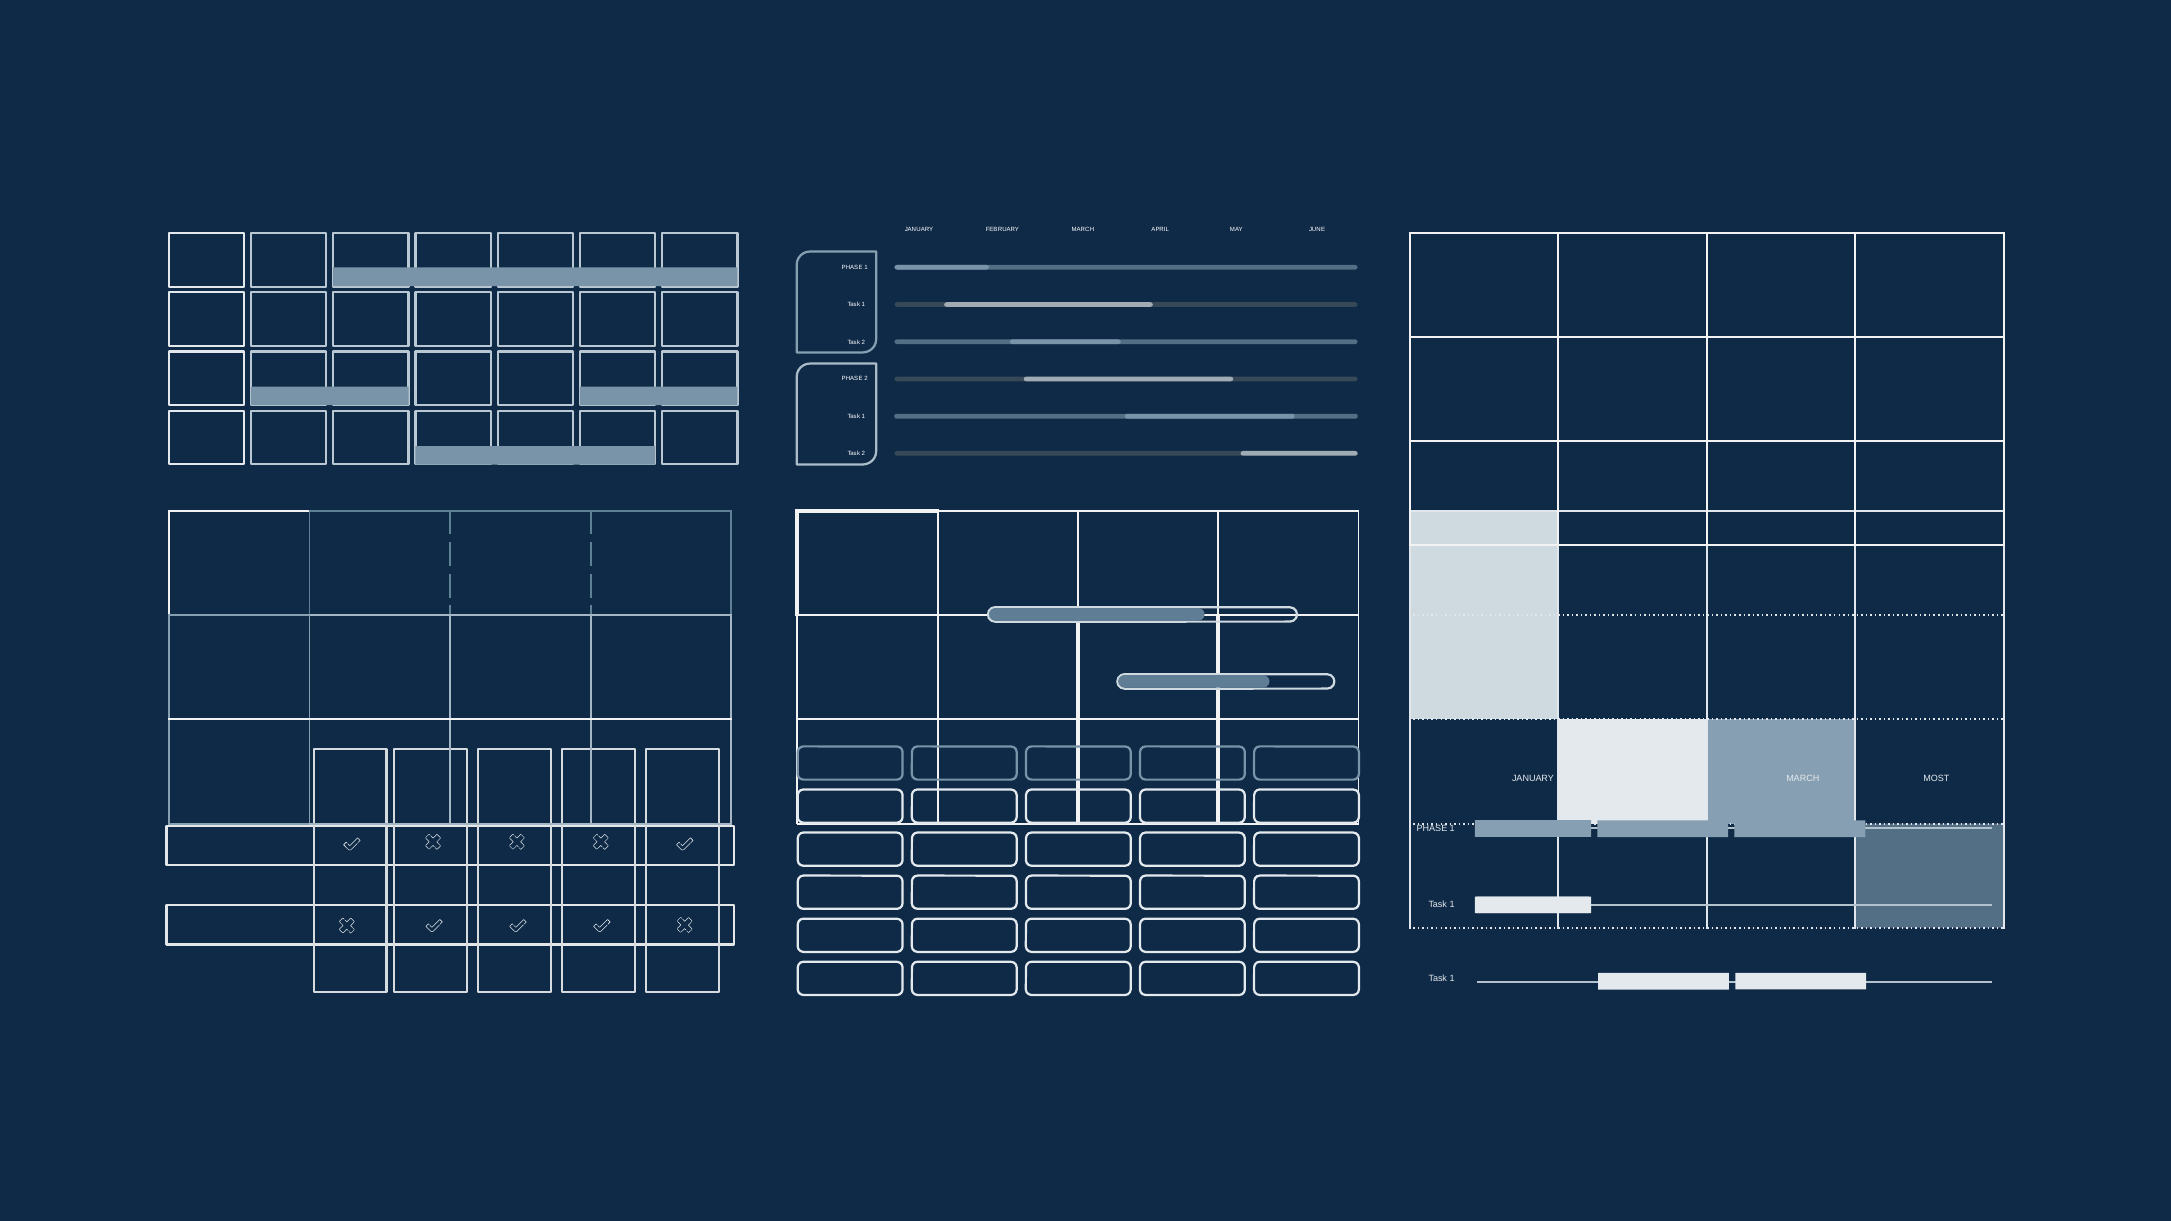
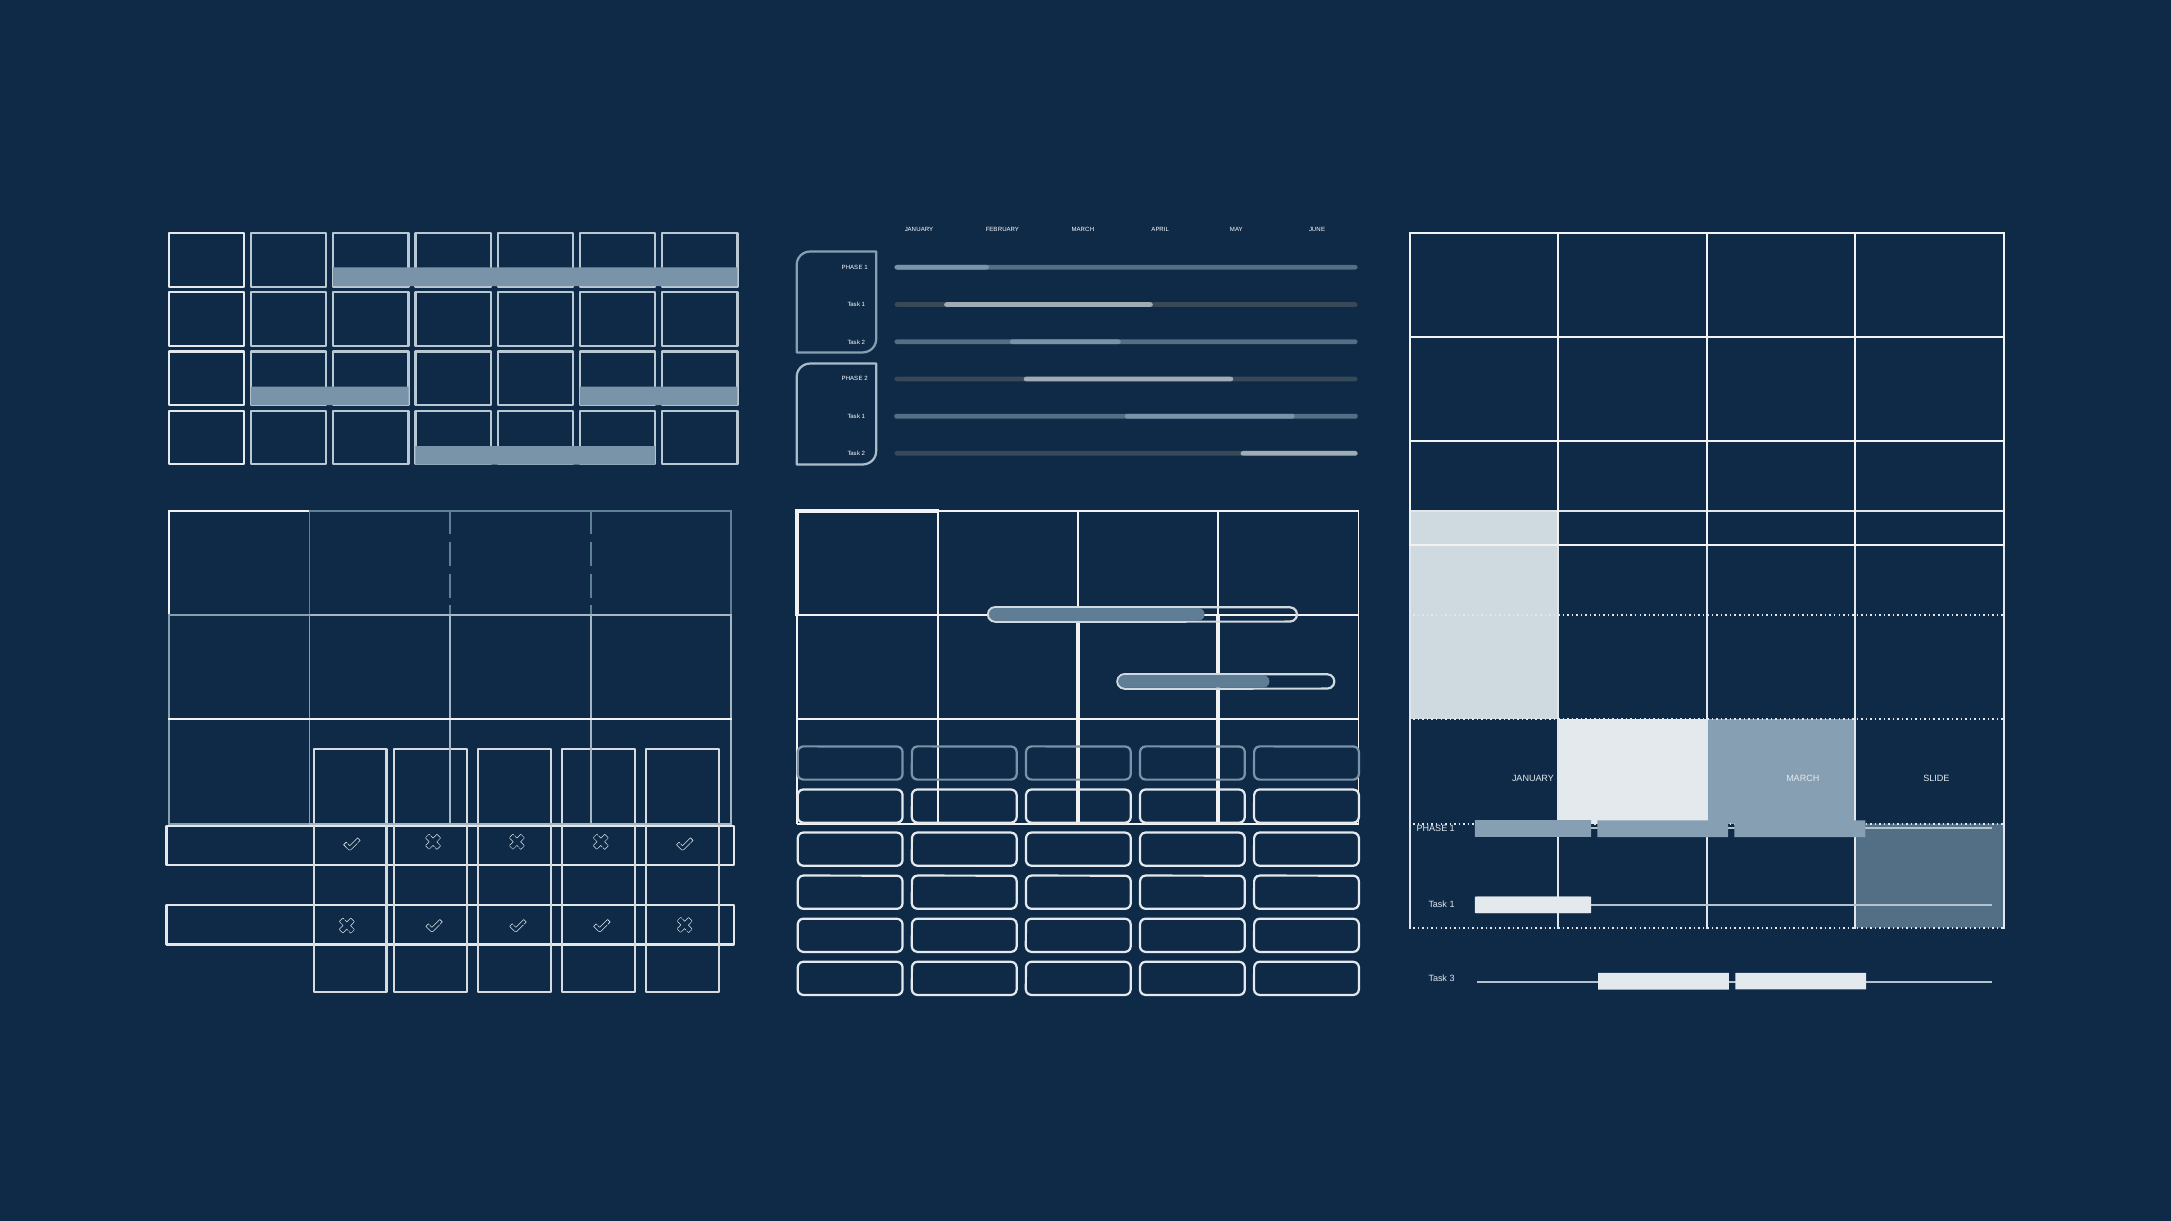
MOST: MOST -> SLIDE
1 at (1452, 979): 1 -> 3
